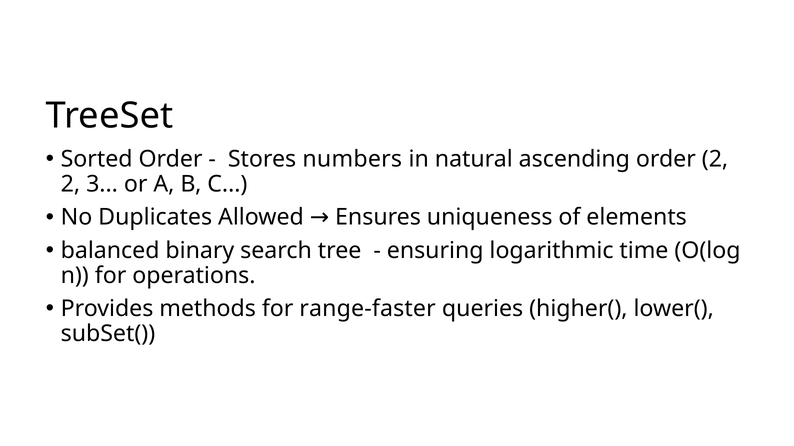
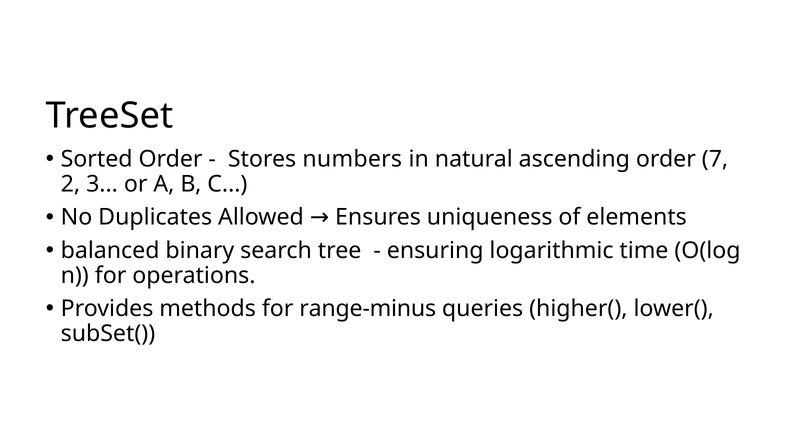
order 2: 2 -> 7
range-faster: range-faster -> range-minus
